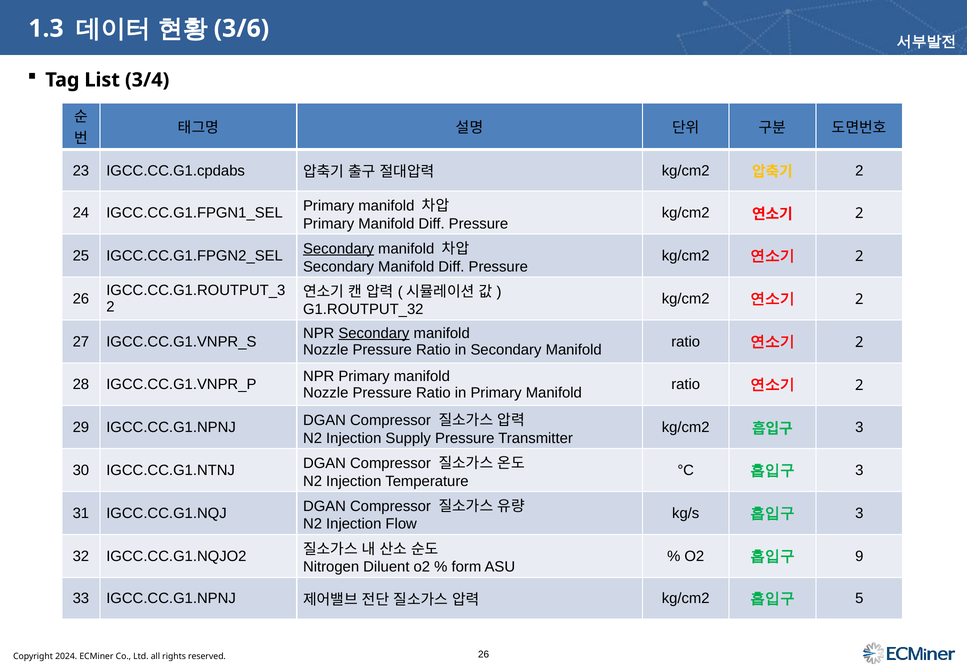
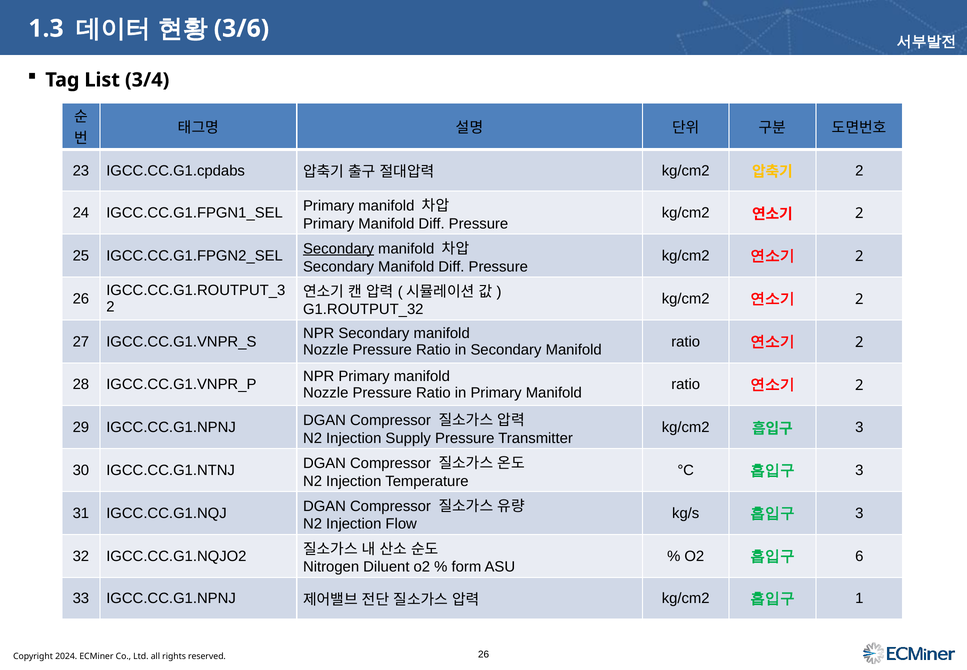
Secondary at (374, 333) underline: present -> none
9: 9 -> 6
5: 5 -> 1
